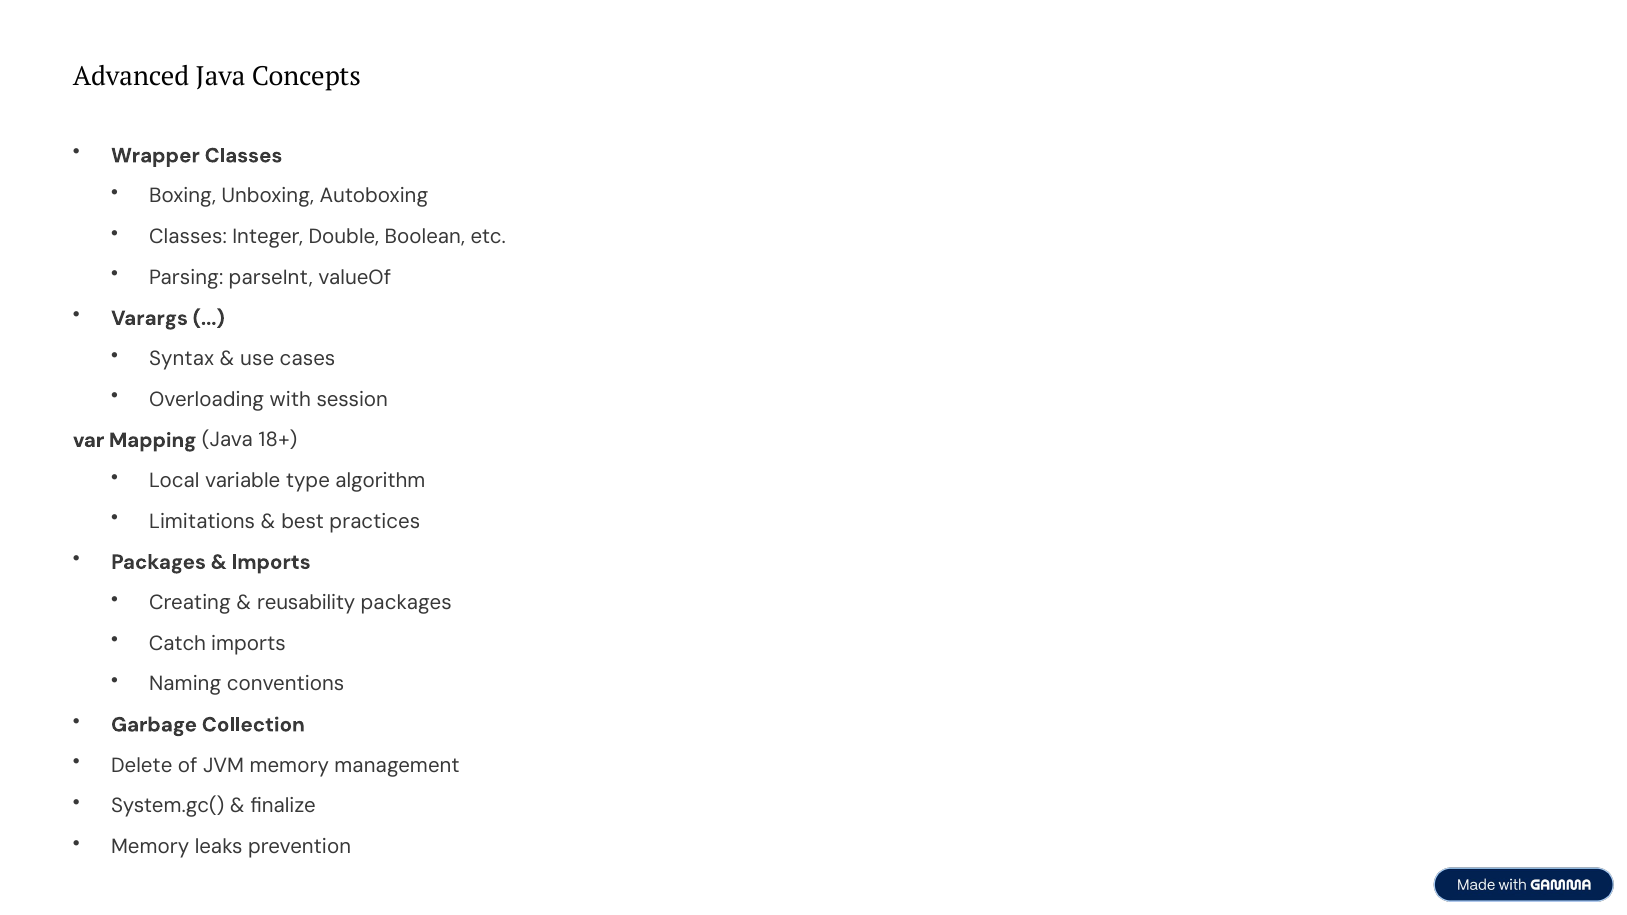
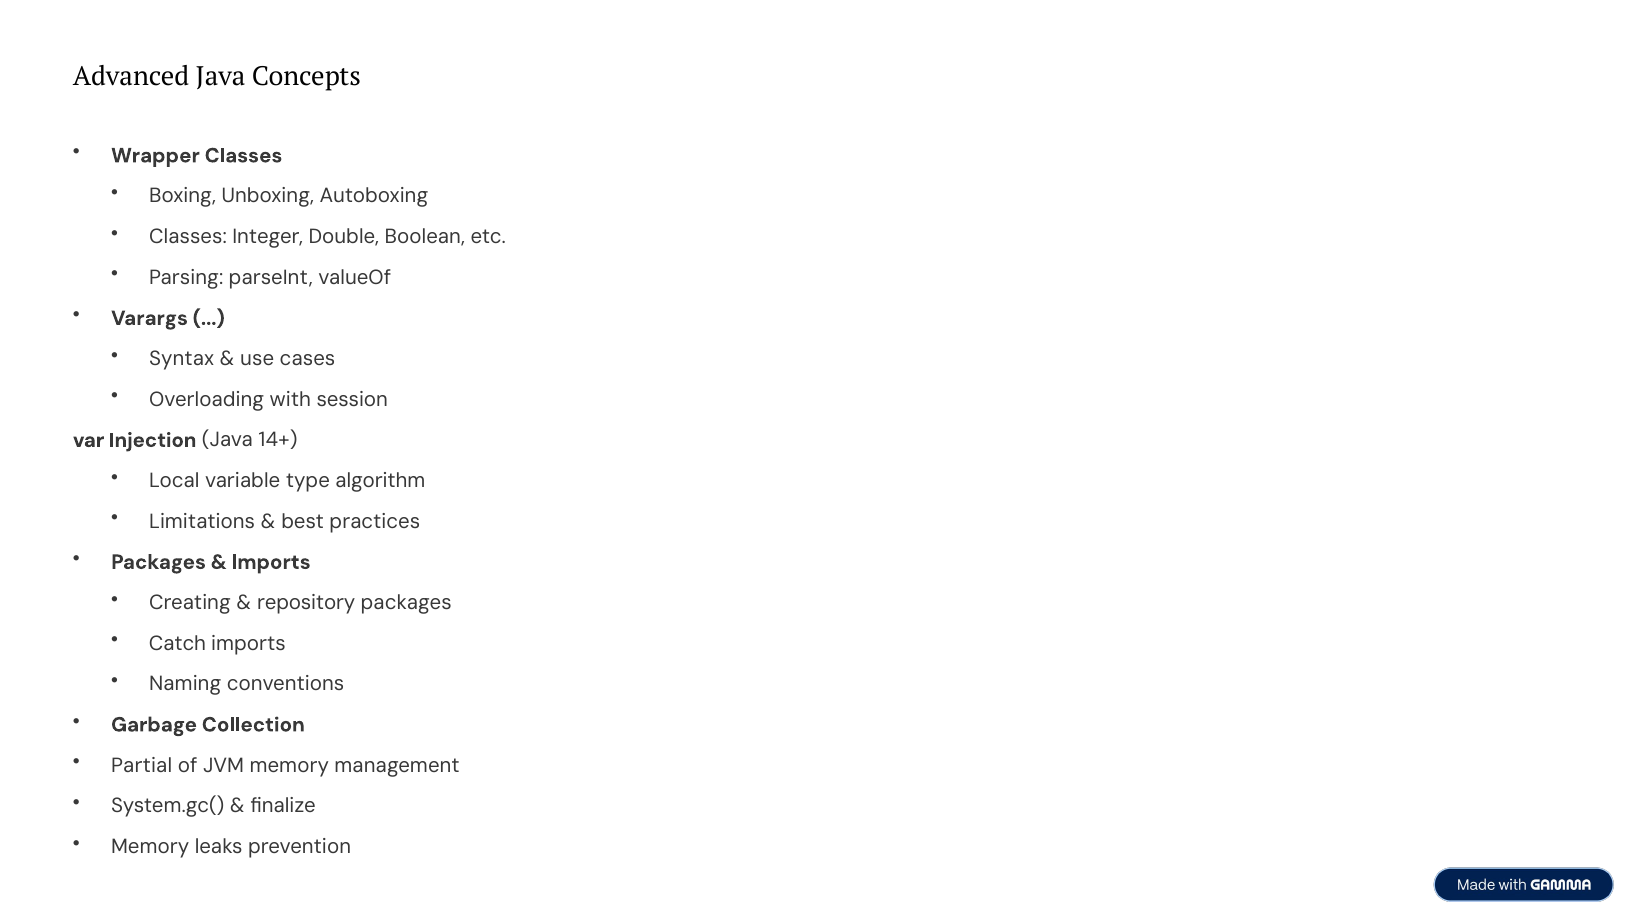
Mapping: Mapping -> Injection
18+: 18+ -> 14+
reusability: reusability -> repository
Delete: Delete -> Partial
